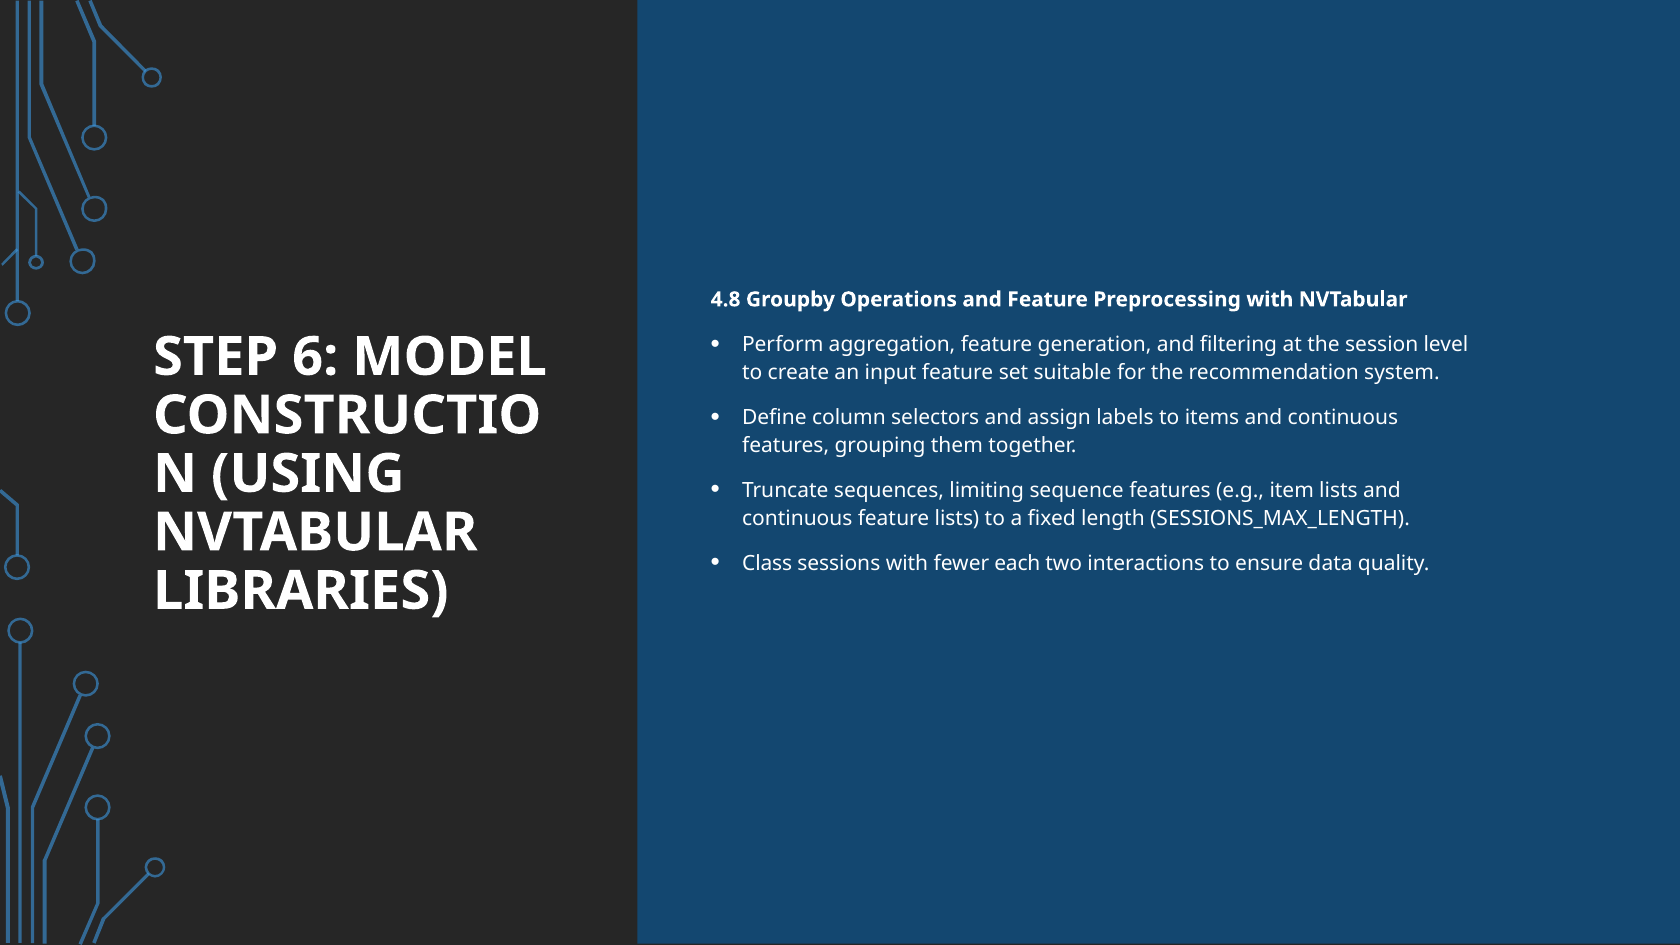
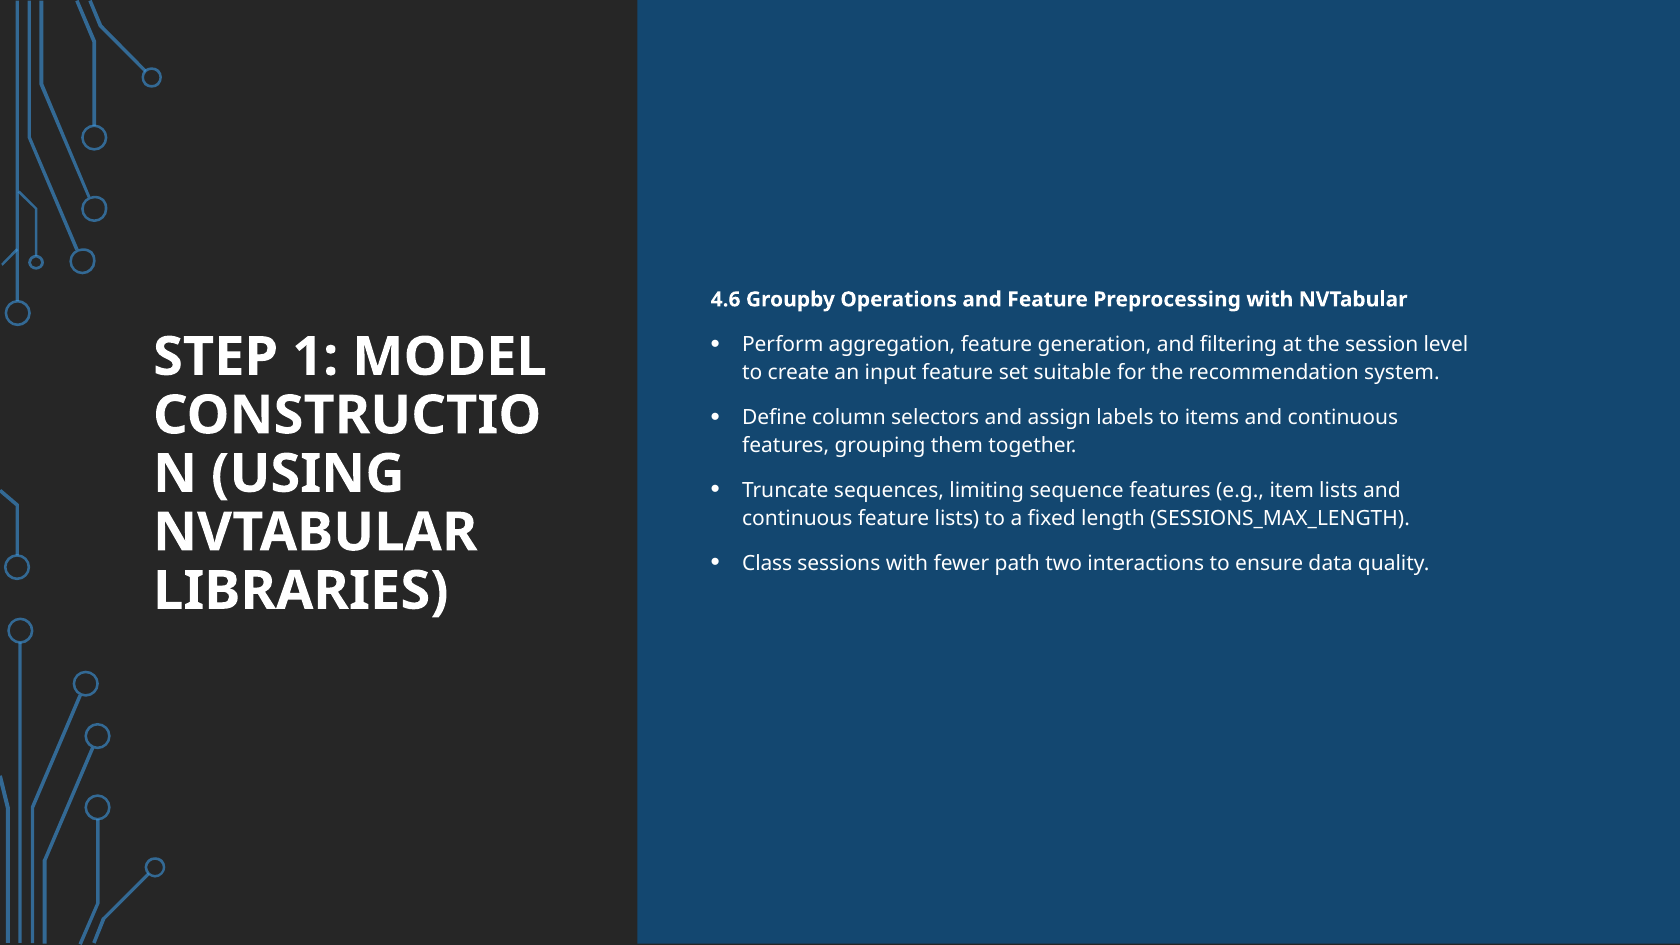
4.8: 4.8 -> 4.6
6: 6 -> 1
each: each -> path
